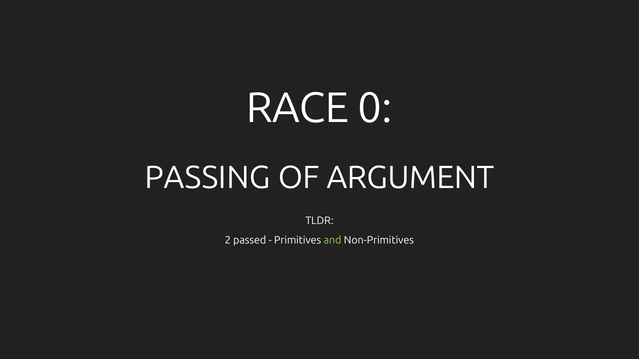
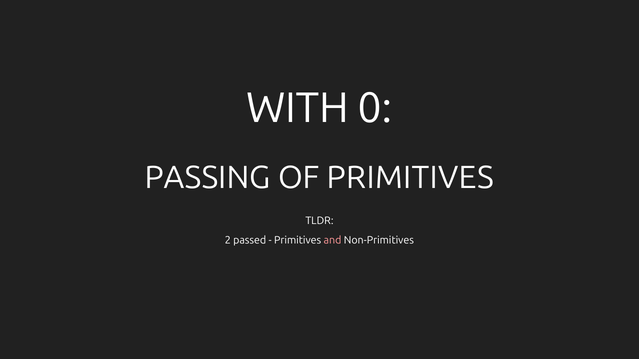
RACE: RACE -> WITH
OF ARGUMENT: ARGUMENT -> PRIMITIVES
and colour: light green -> pink
